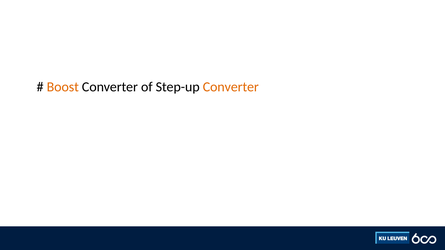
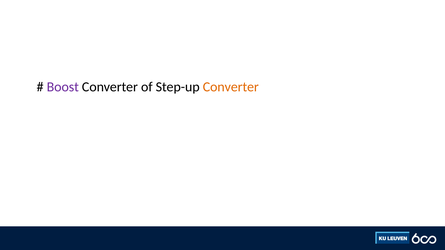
Boost colour: orange -> purple
